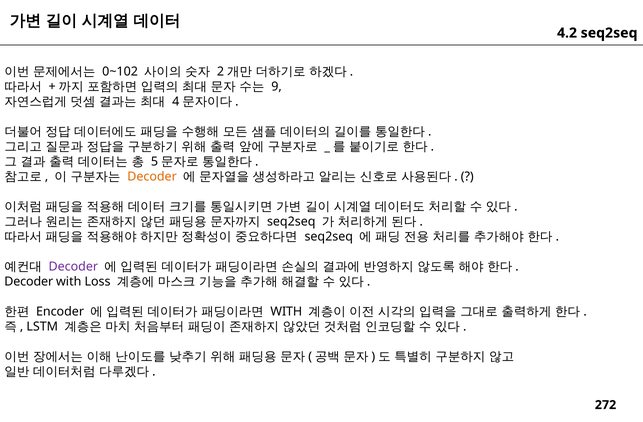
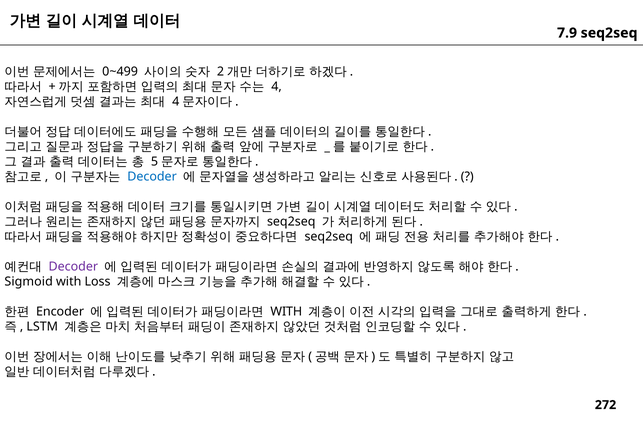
4.2: 4.2 -> 7.9
0~102: 0~102 -> 0~499
9: 9 -> 4
Decoder at (152, 177) colour: orange -> blue
Decoder at (29, 282): Decoder -> Sigmoid
